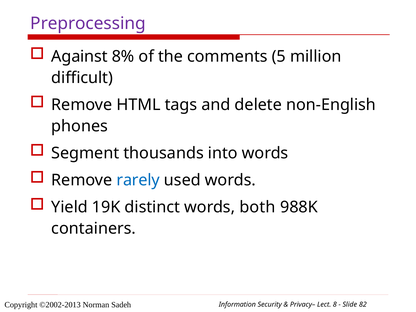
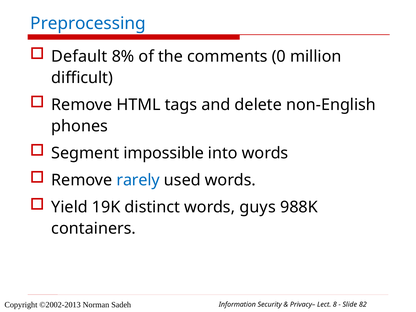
Preprocessing colour: purple -> blue
Against: Against -> Default
5: 5 -> 0
thousands: thousands -> impossible
both: both -> guys
